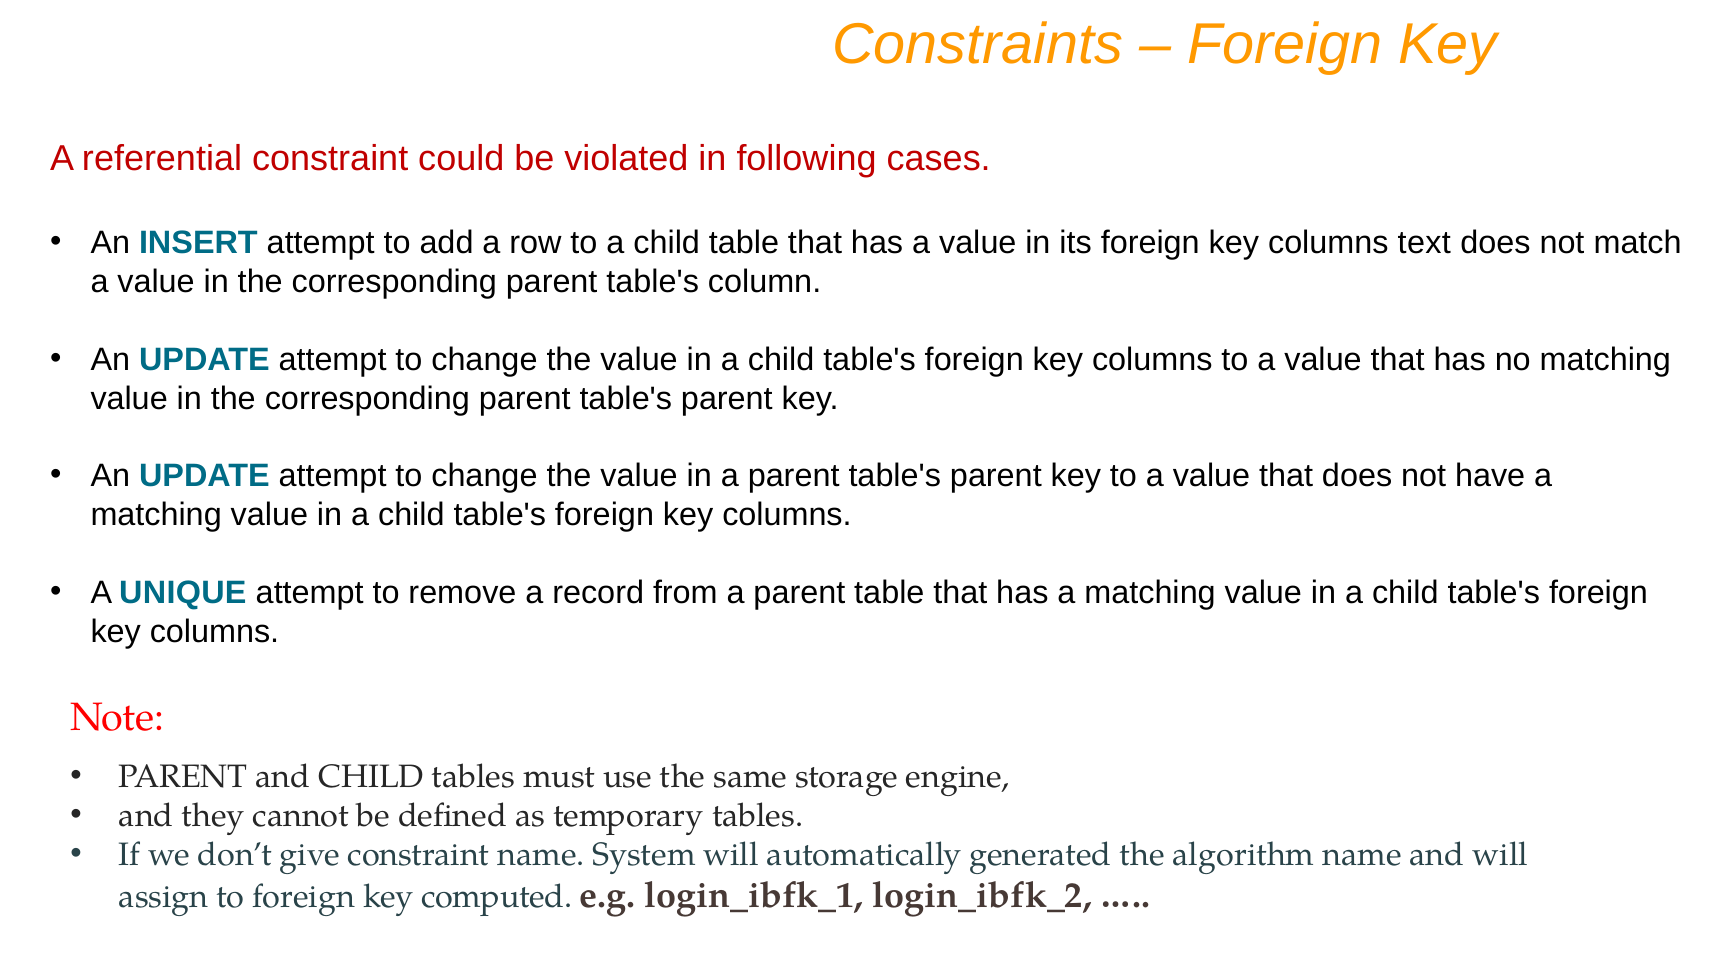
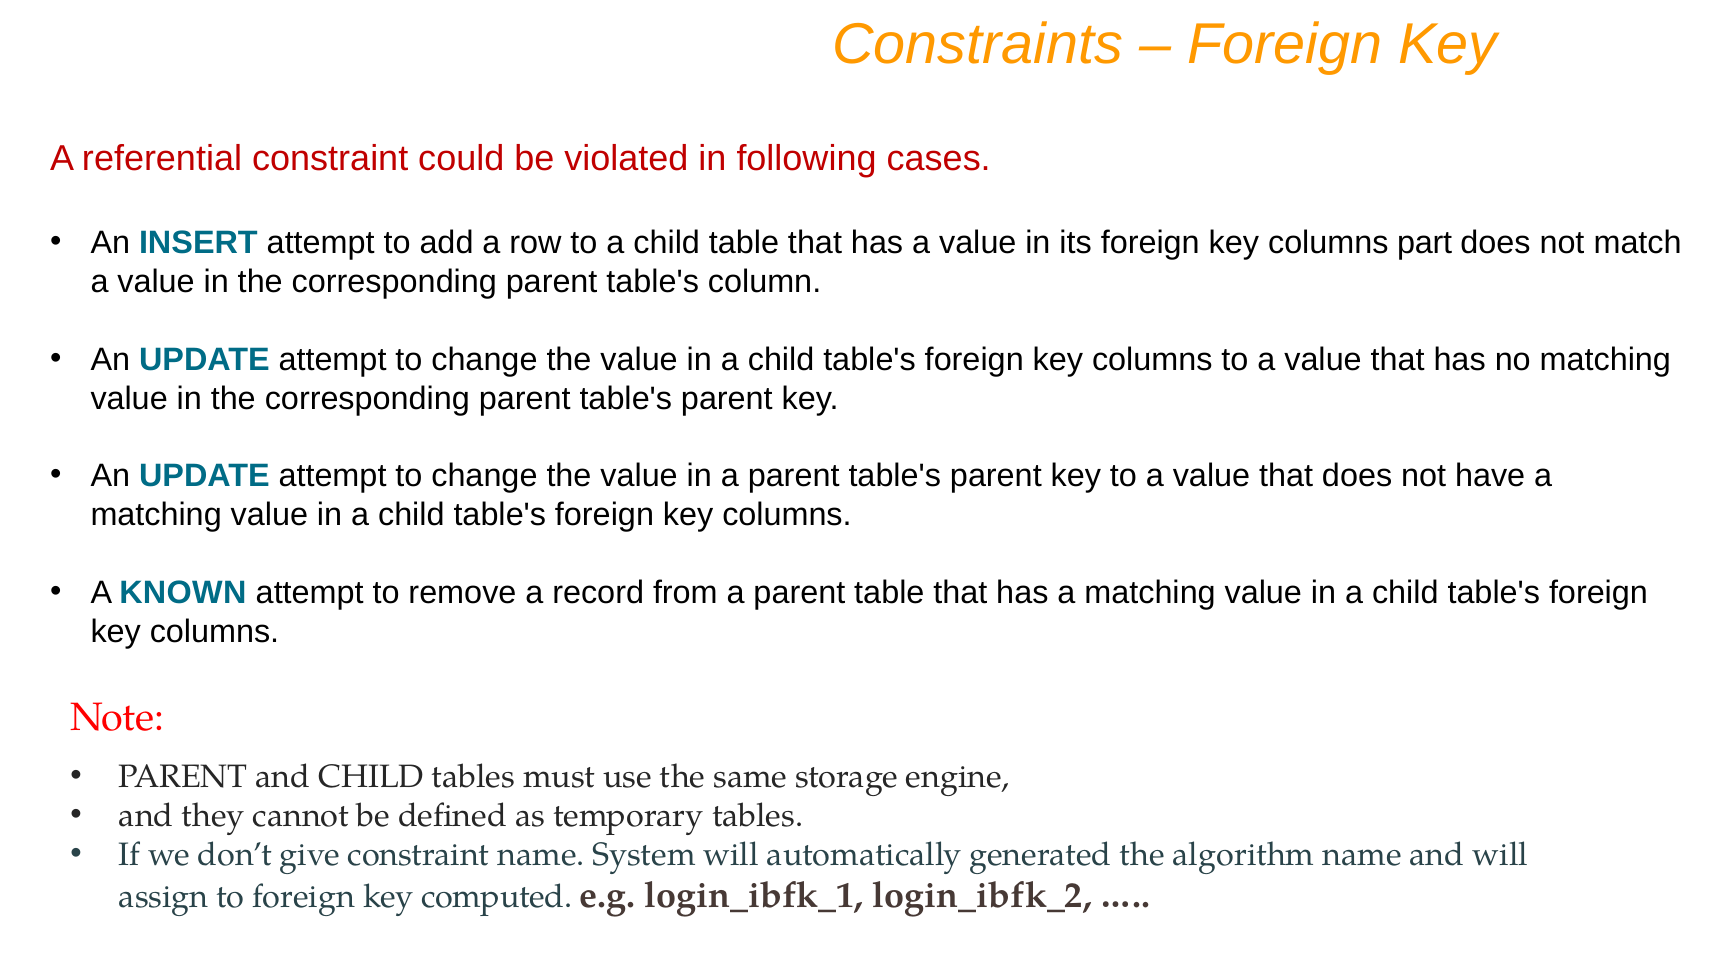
text: text -> part
UNIQUE: UNIQUE -> KNOWN
